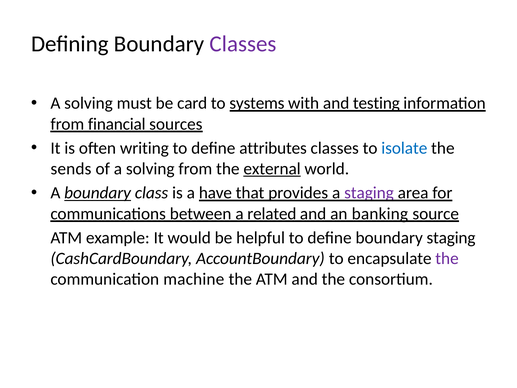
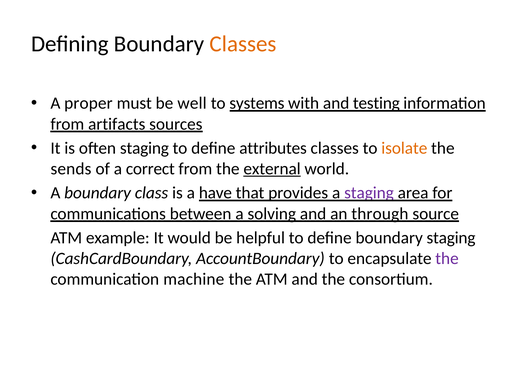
Classes at (243, 44) colour: purple -> orange
solving at (88, 103): solving -> proper
card: card -> well
financial: financial -> artifacts
often writing: writing -> staging
isolate colour: blue -> orange
of a solving: solving -> correct
boundary at (98, 193) underline: present -> none
related: related -> solving
banking: banking -> through
